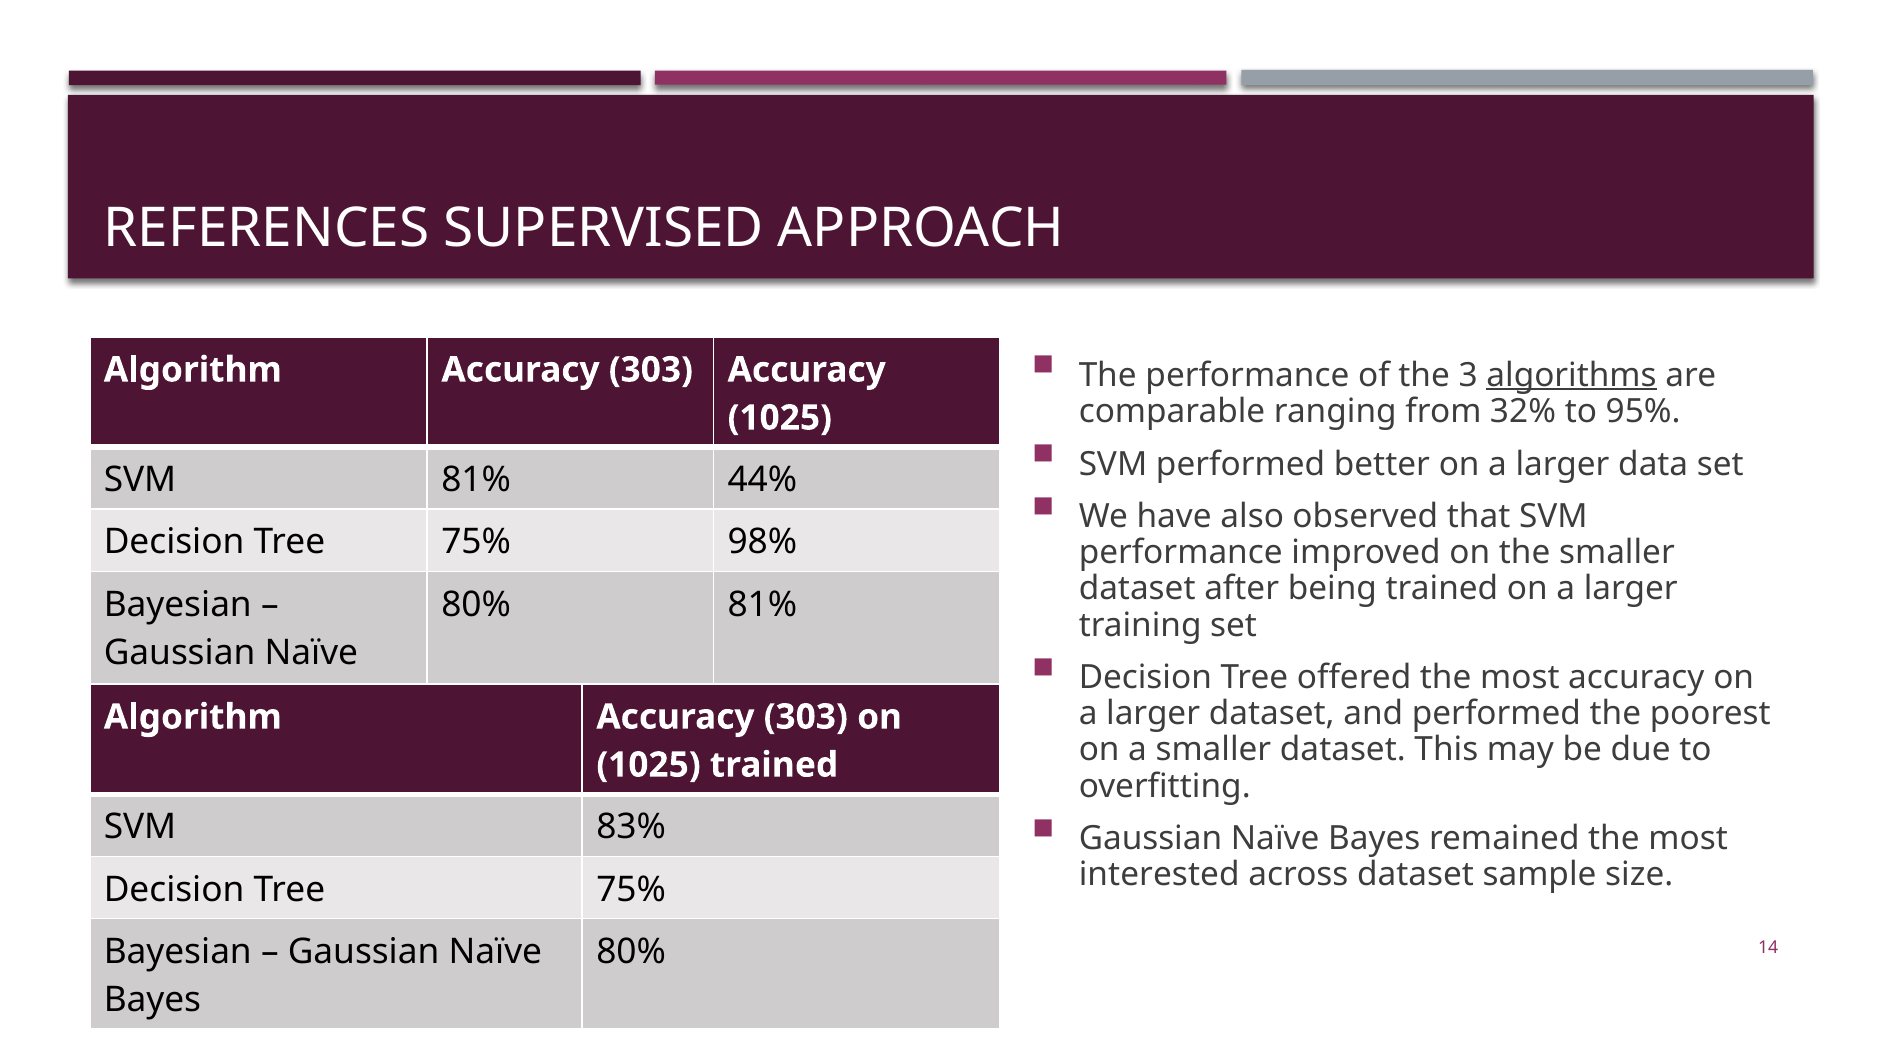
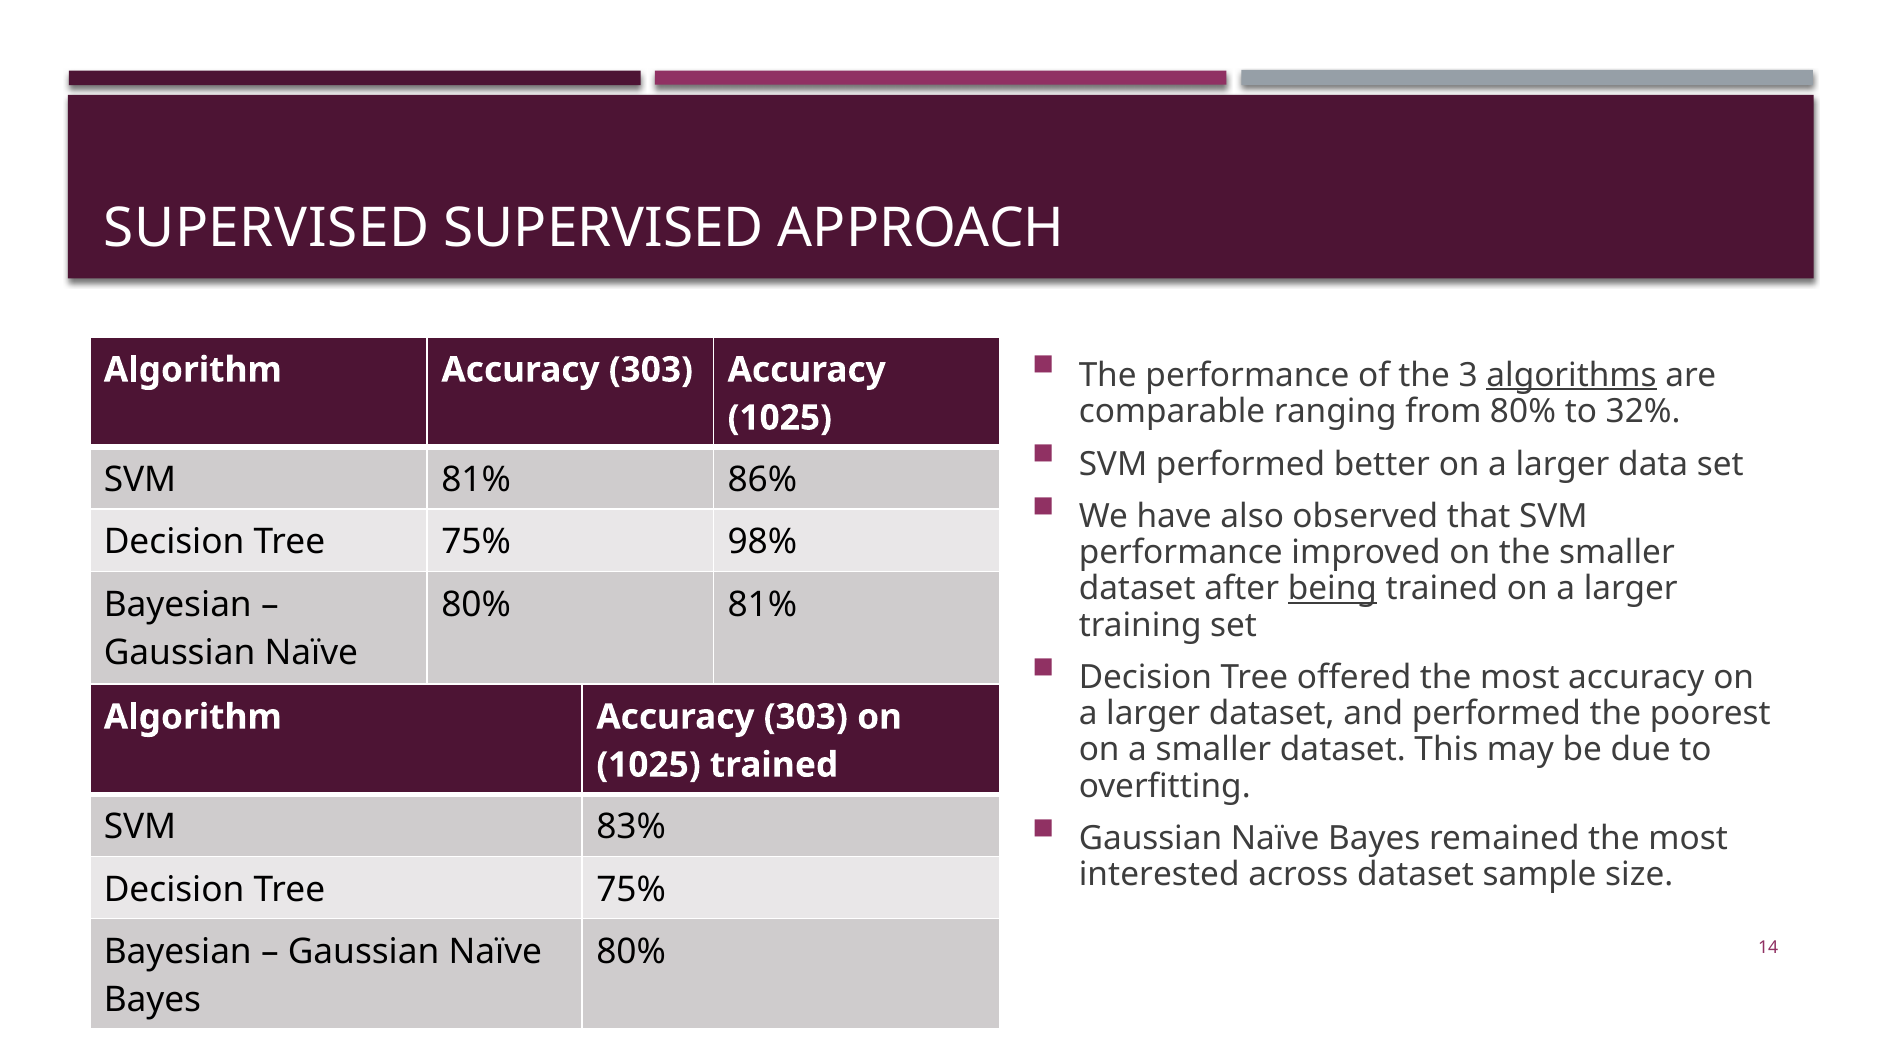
REFERENCES at (267, 229): REFERENCES -> SUPERVISED
from 32%: 32% -> 80%
95%: 95% -> 32%
44%: 44% -> 86%
being underline: none -> present
